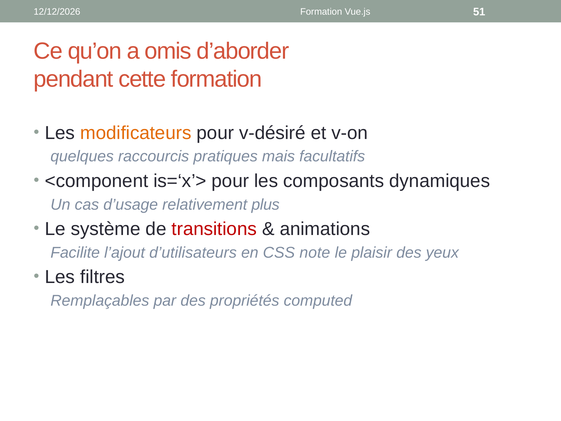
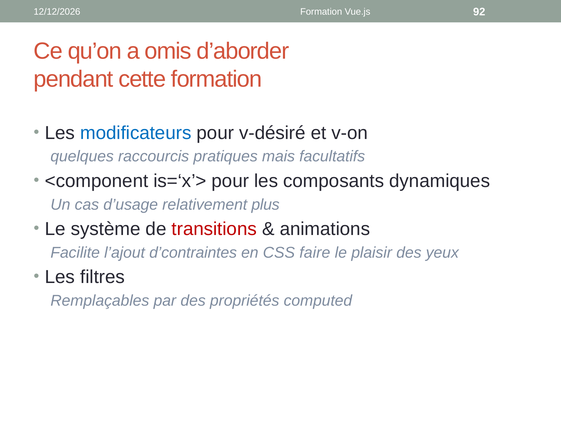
51: 51 -> 92
modificateurs colour: orange -> blue
d’utilisateurs: d’utilisateurs -> d’contraintes
note: note -> faire
